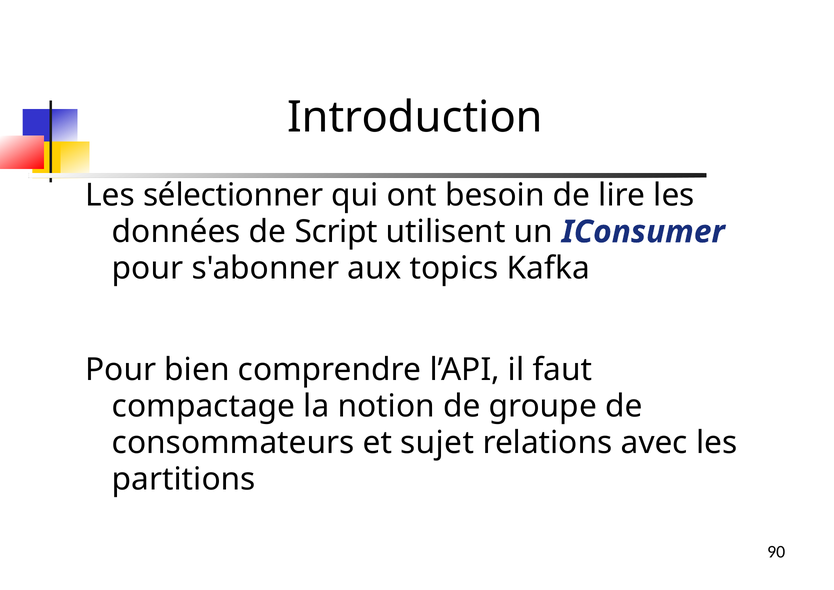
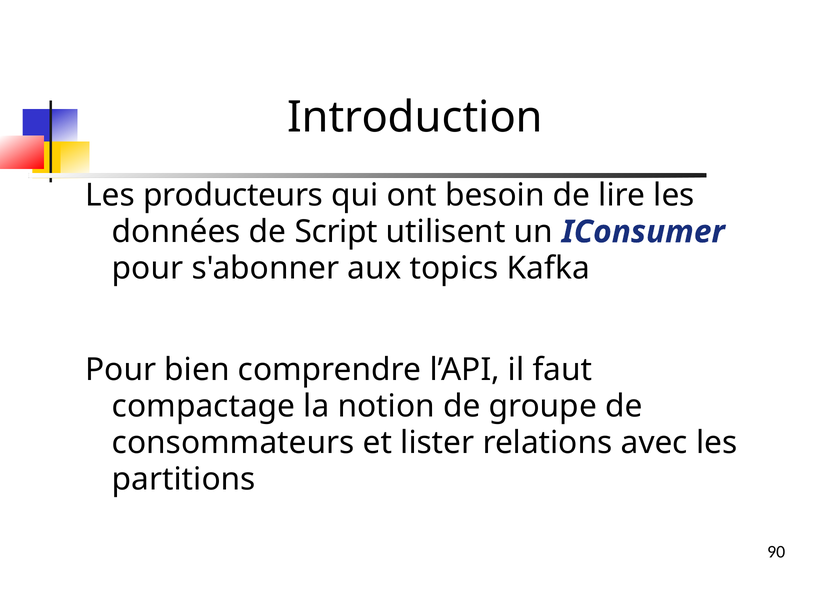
sélectionner: sélectionner -> producteurs
sujet: sujet -> lister
